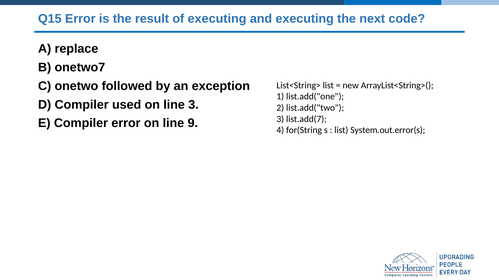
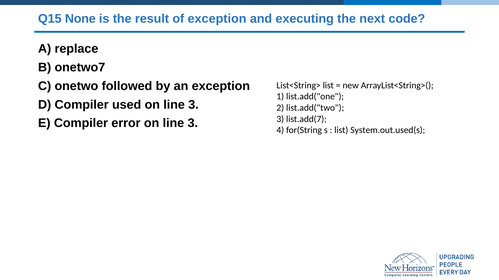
Q15 Error: Error -> None
of executing: executing -> exception
error on line 9: 9 -> 3
System.out.error(s: System.out.error(s -> System.out.used(s
